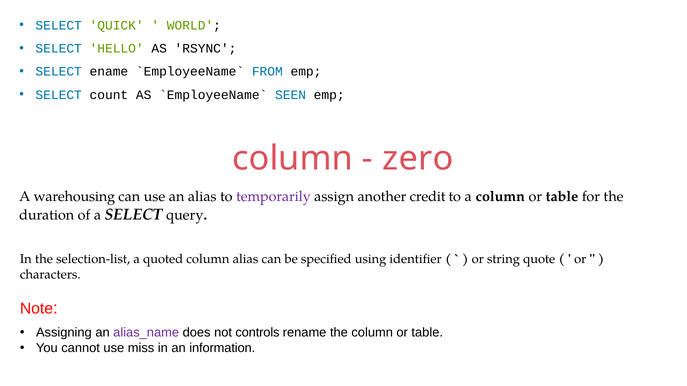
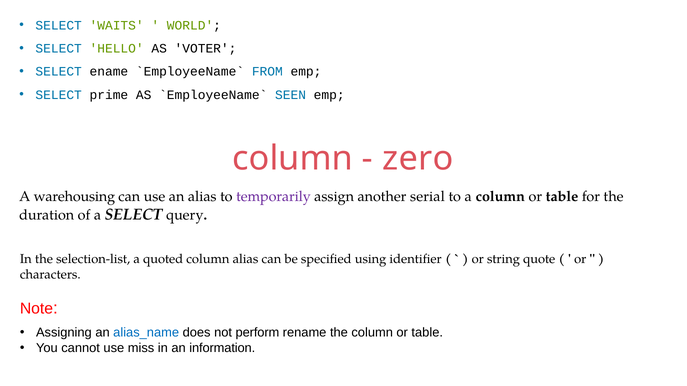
QUICK: QUICK -> WAITS
RSYNC: RSYNC -> VOTER
count: count -> prime
credit: credit -> serial
alias_name colour: purple -> blue
controls: controls -> perform
